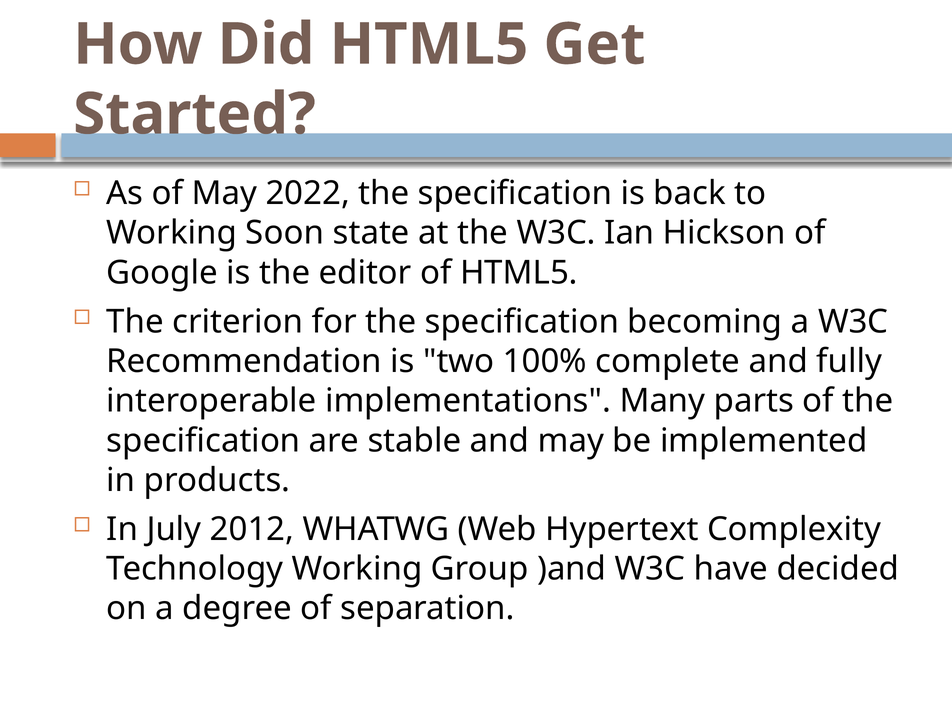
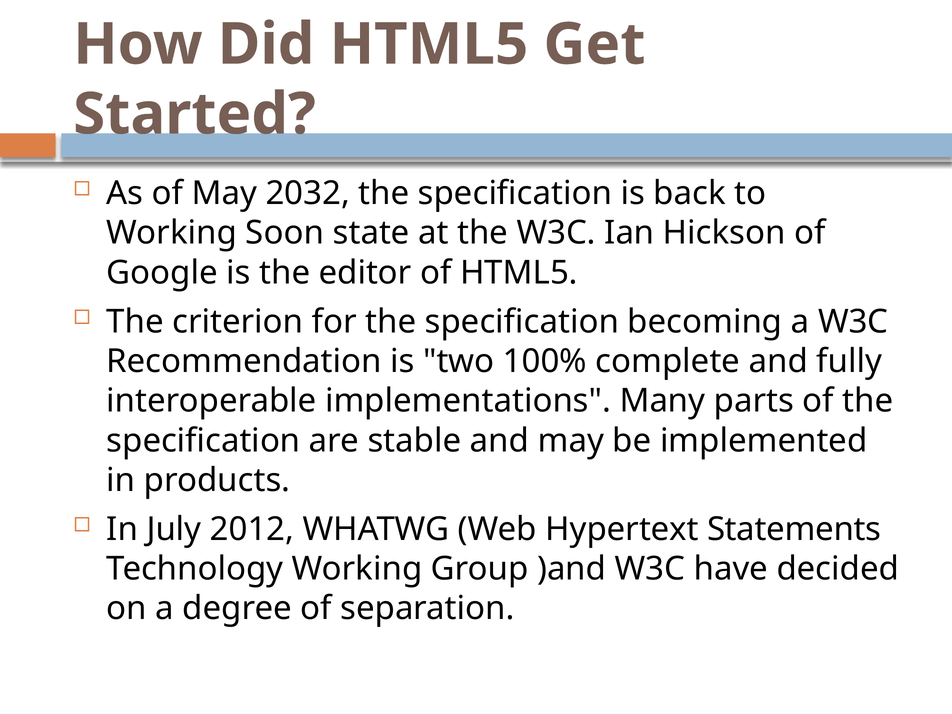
2022: 2022 -> 2032
Complexity: Complexity -> Statements
